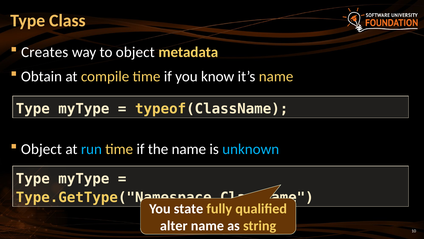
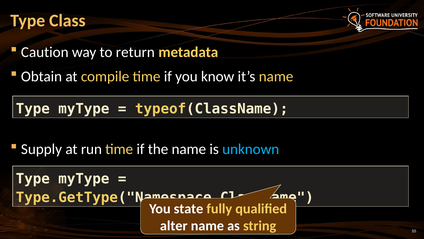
Creates: Creates -> Caution
to object: object -> return
Object at (41, 149): Object -> Supply
run colour: light blue -> white
